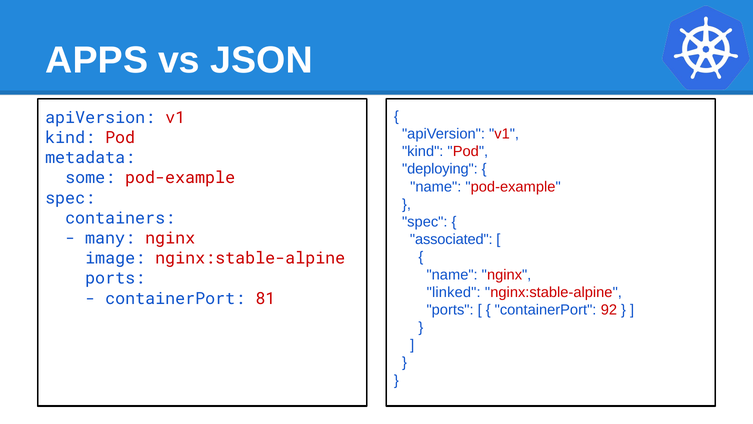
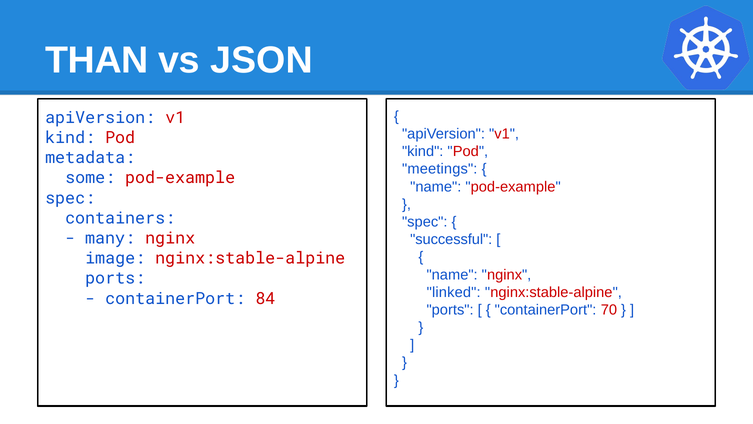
APPS: APPS -> THAN
deploying: deploying -> meetings
associated: associated -> successful
81: 81 -> 84
92: 92 -> 70
